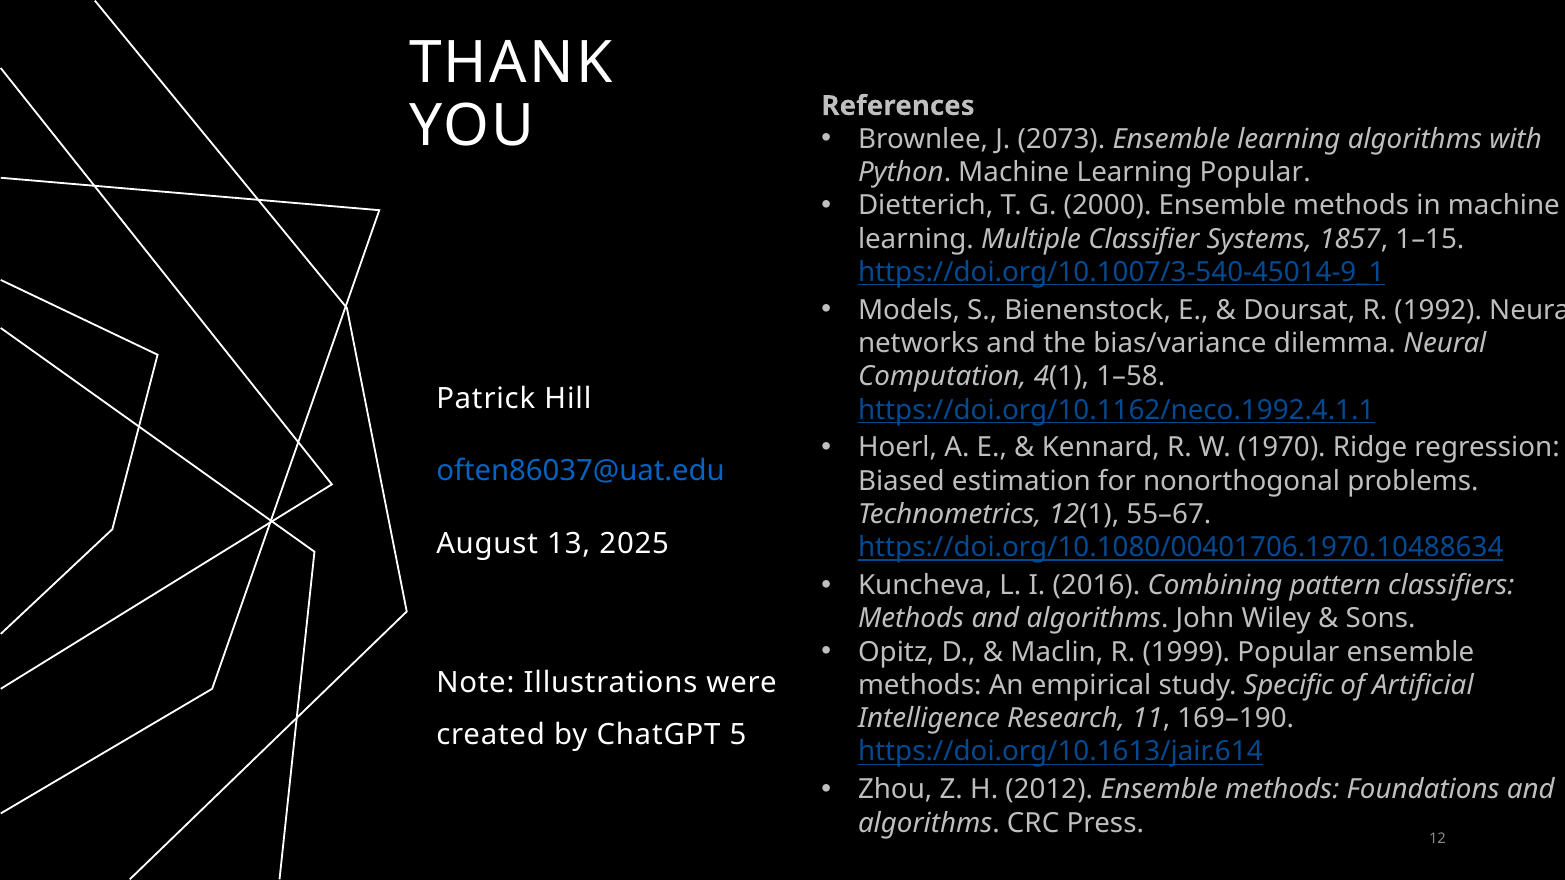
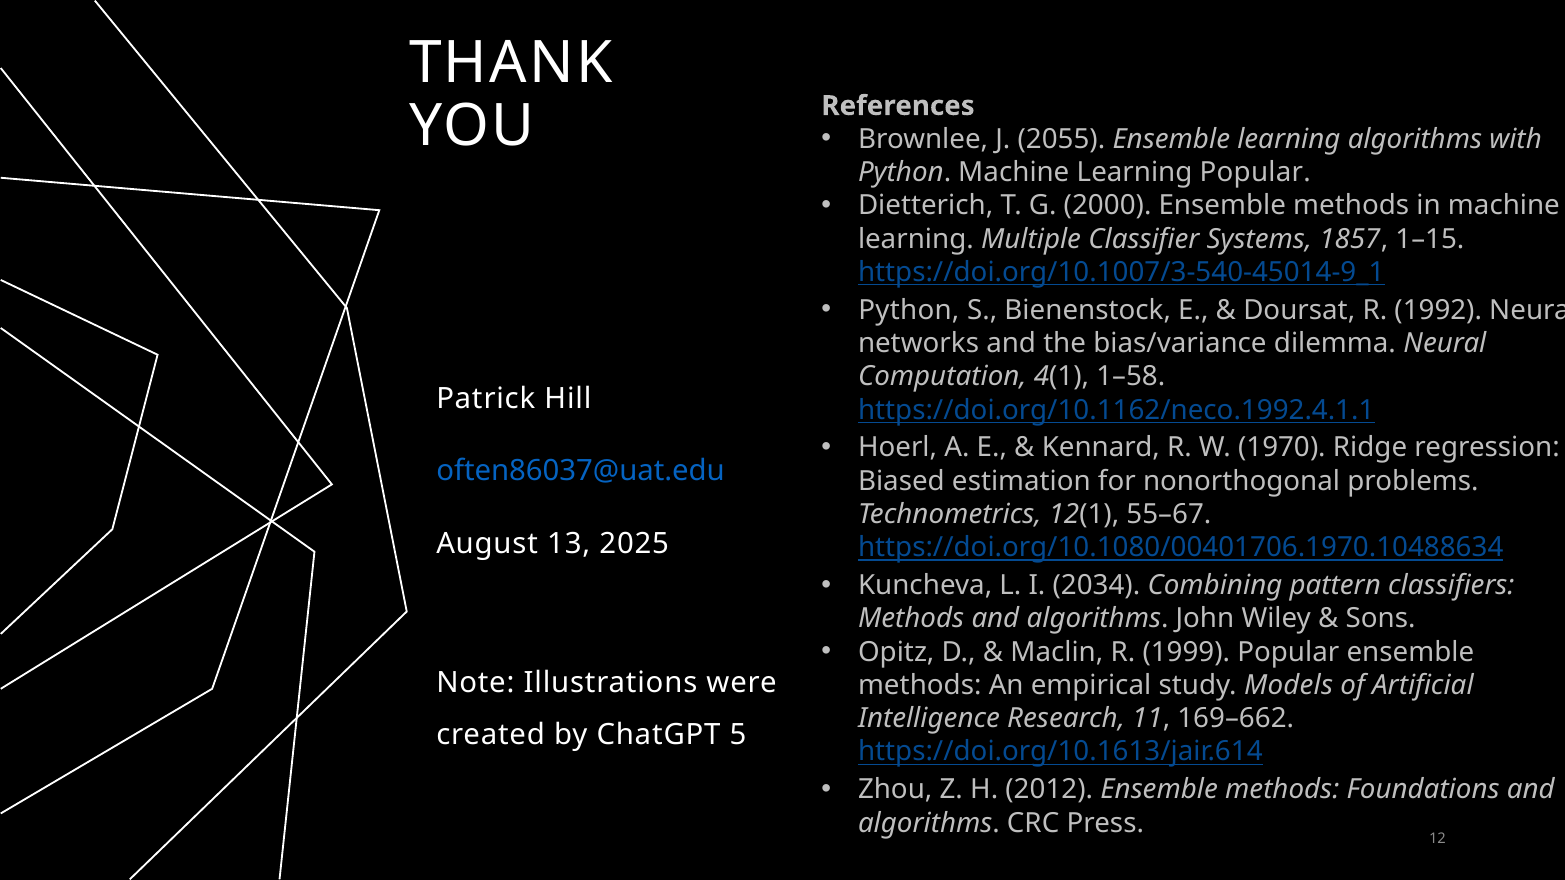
2073: 2073 -> 2055
Models at (909, 310): Models -> Python
2016: 2016 -> 2034
Specific: Specific -> Models
169–190: 169–190 -> 169–662
